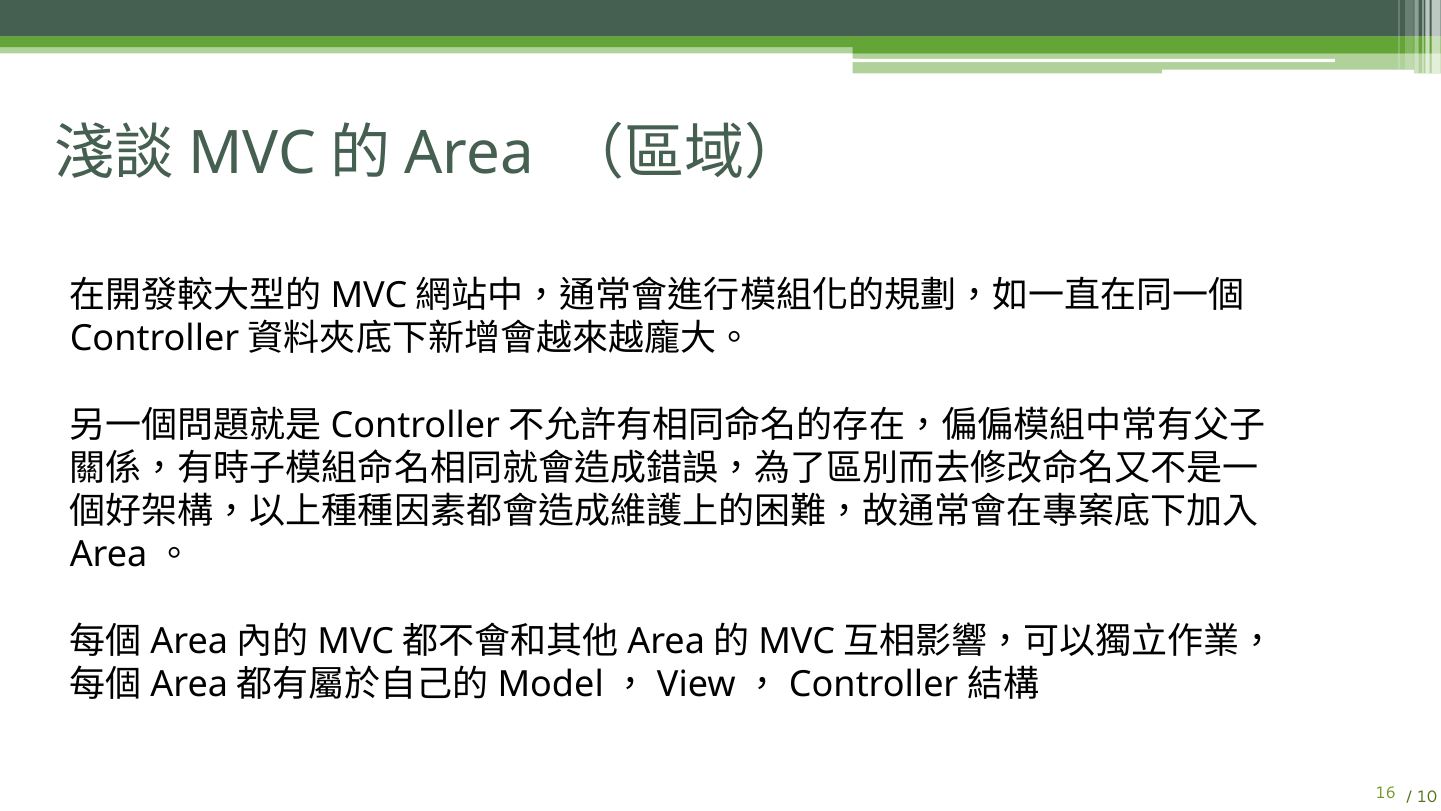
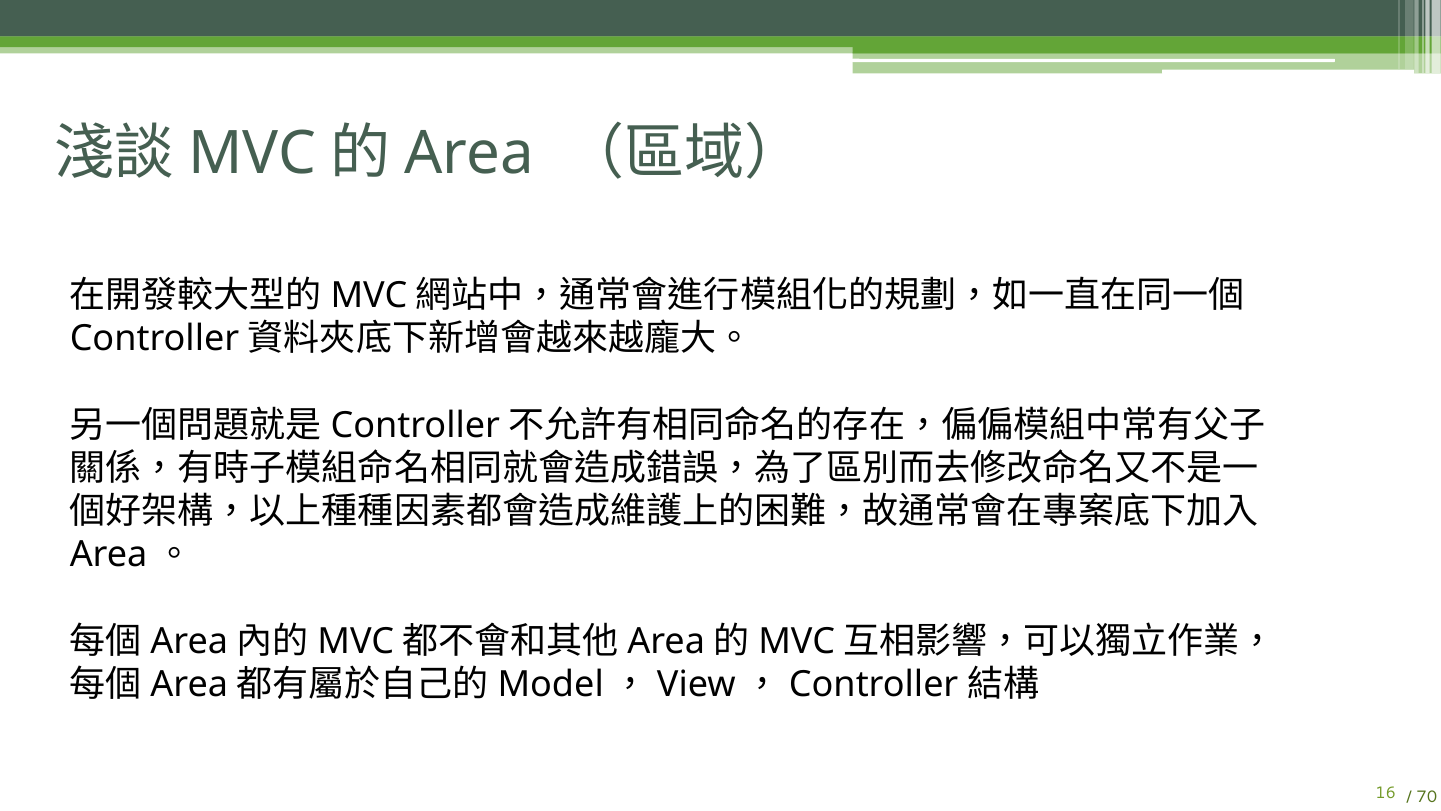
10: 10 -> 70
